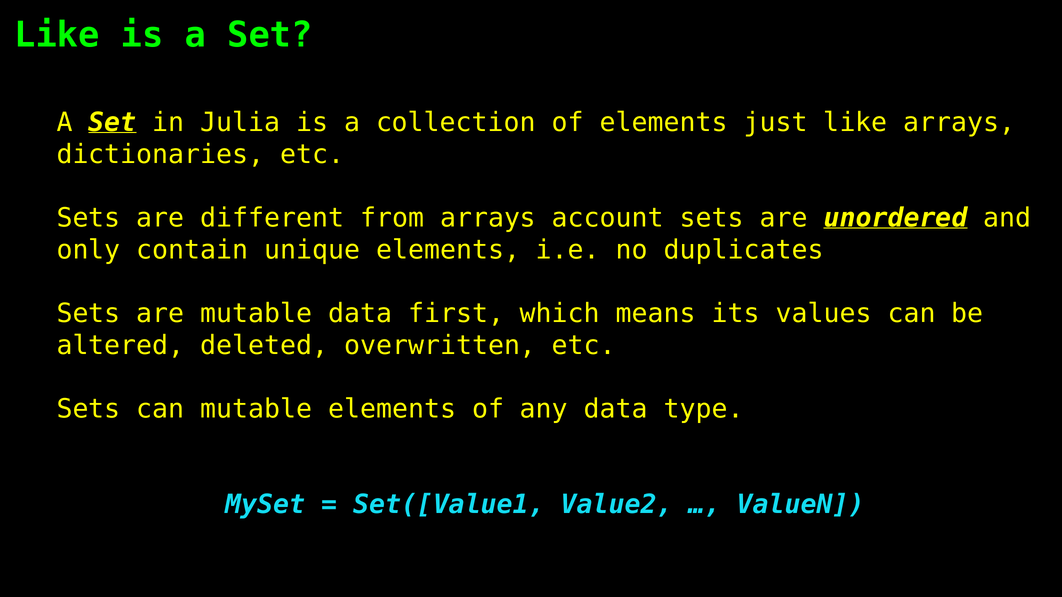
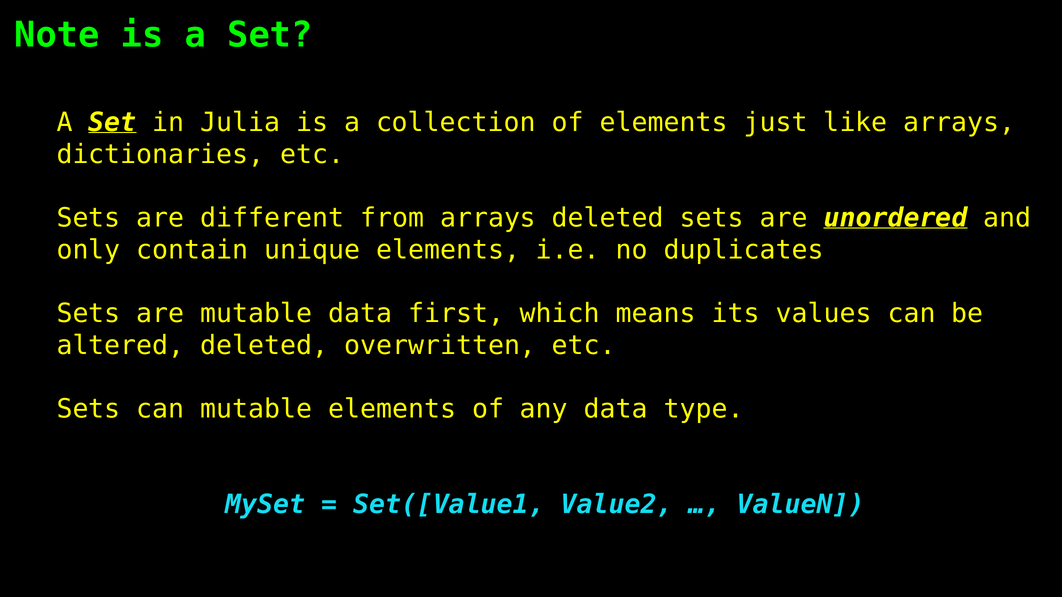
Like at (57, 35): Like -> Note
arrays account: account -> deleted
